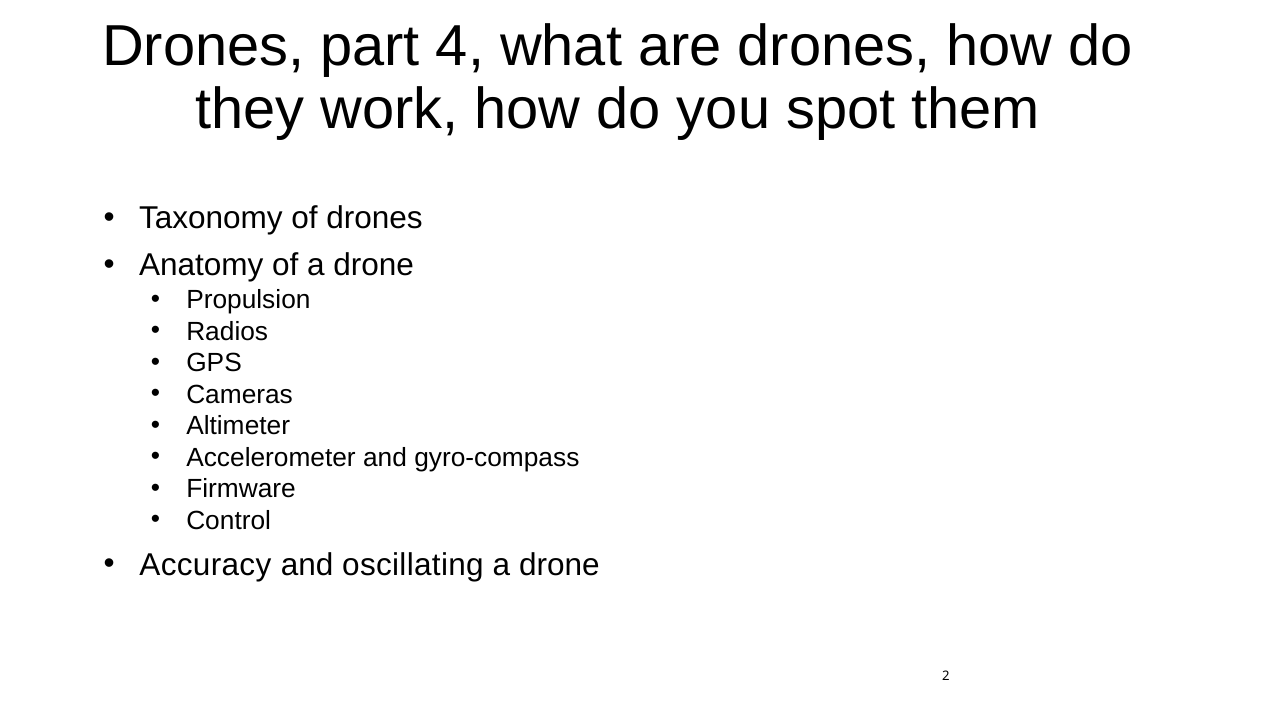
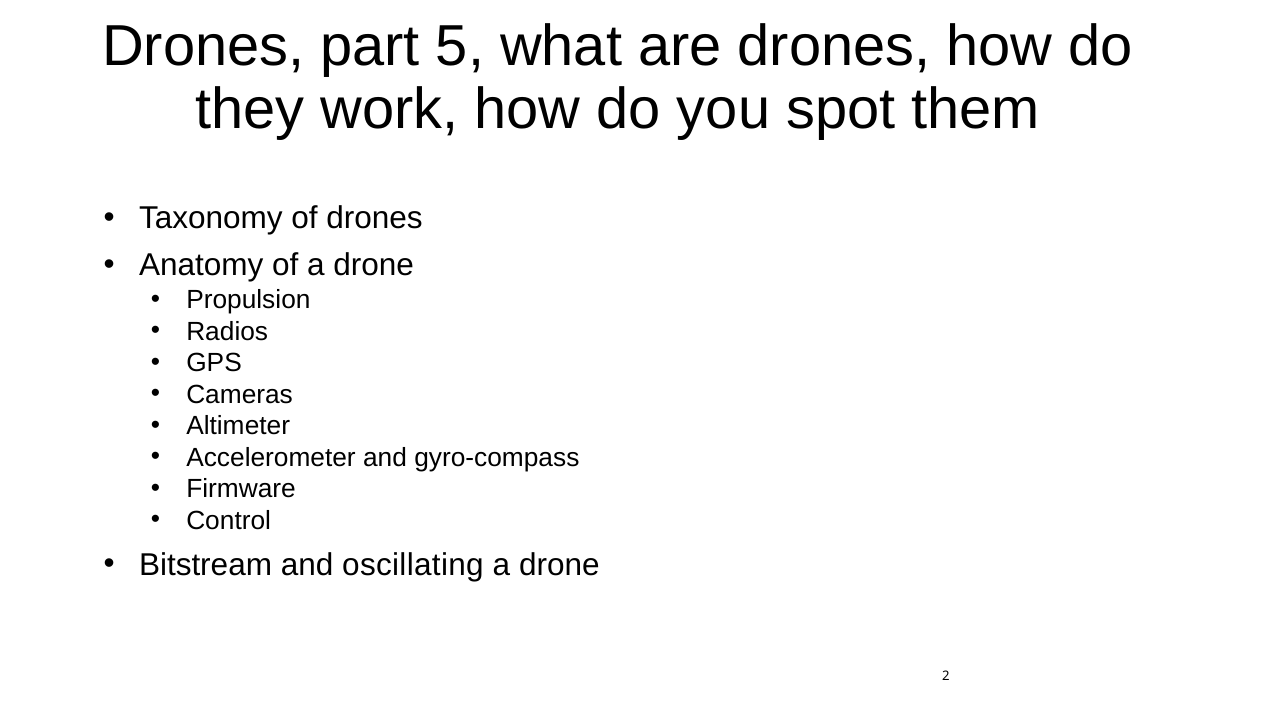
4: 4 -> 5
Accuracy: Accuracy -> Bitstream
